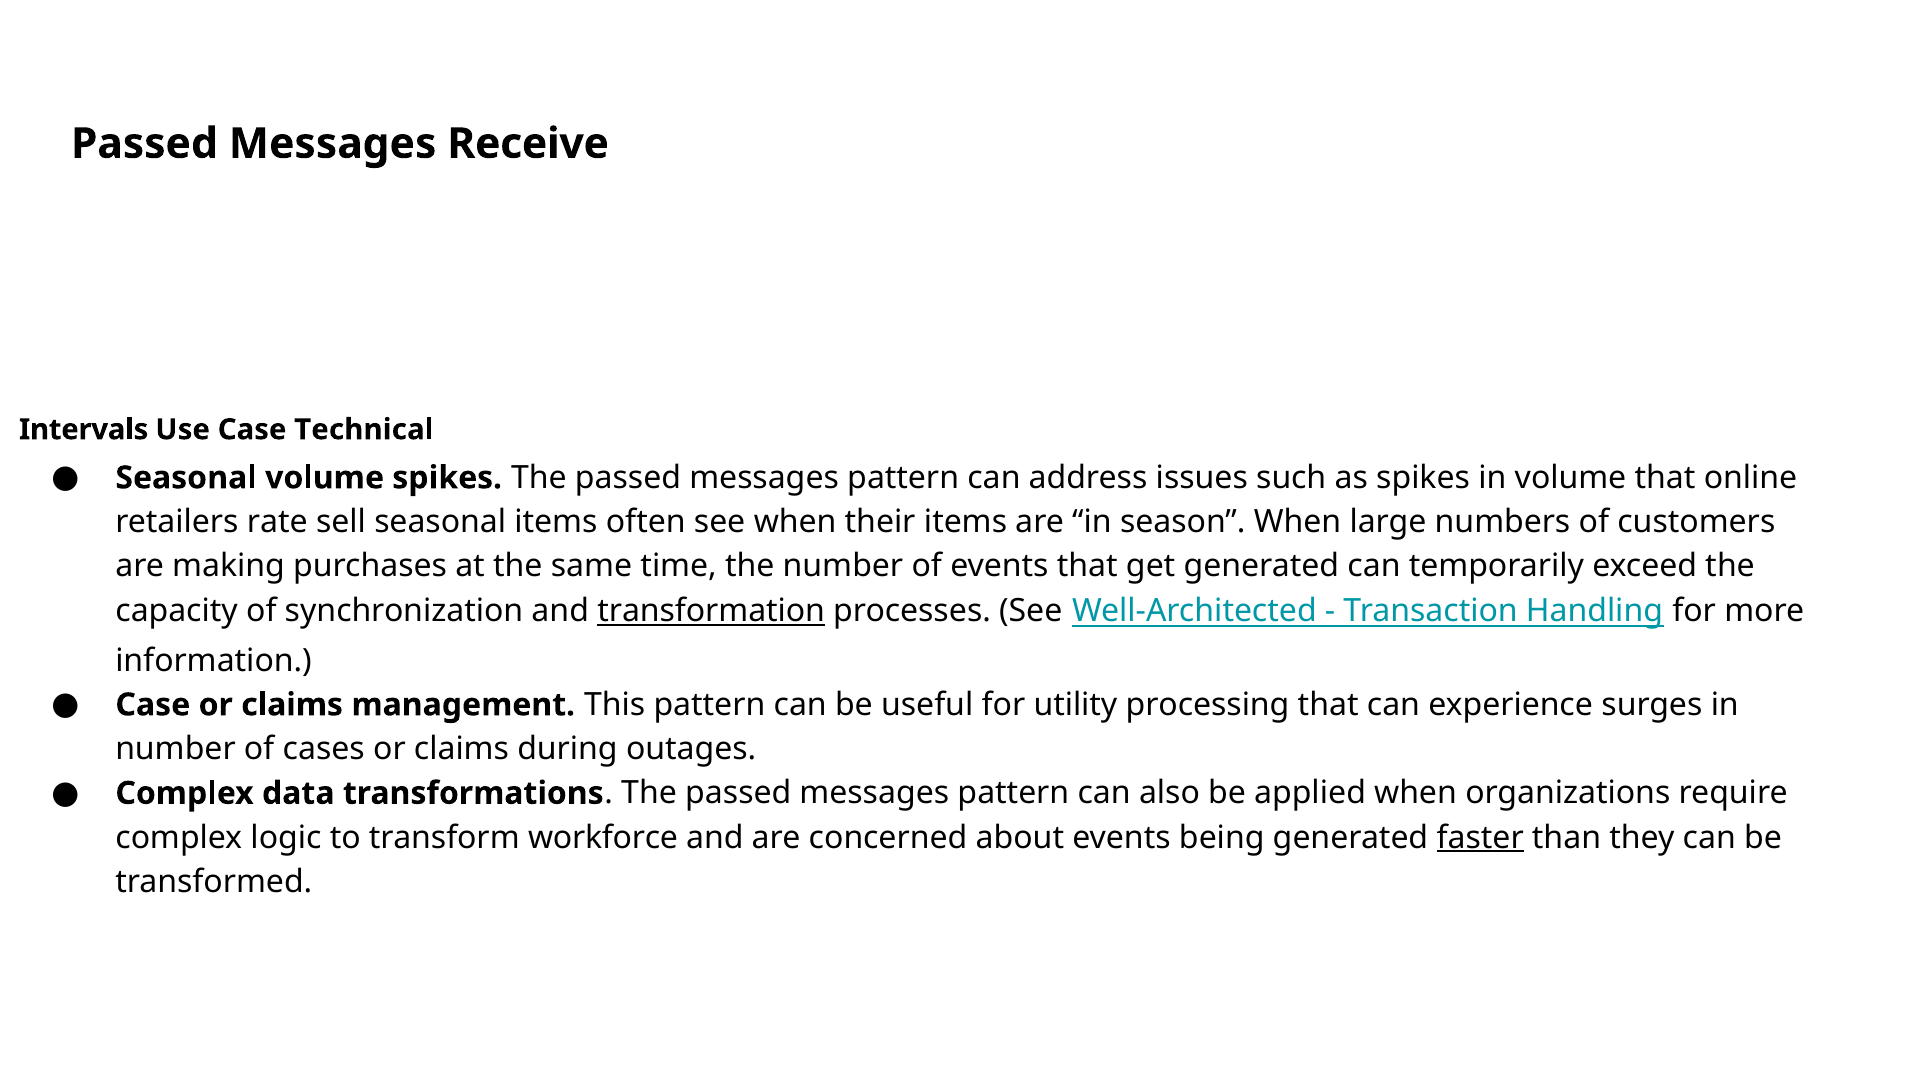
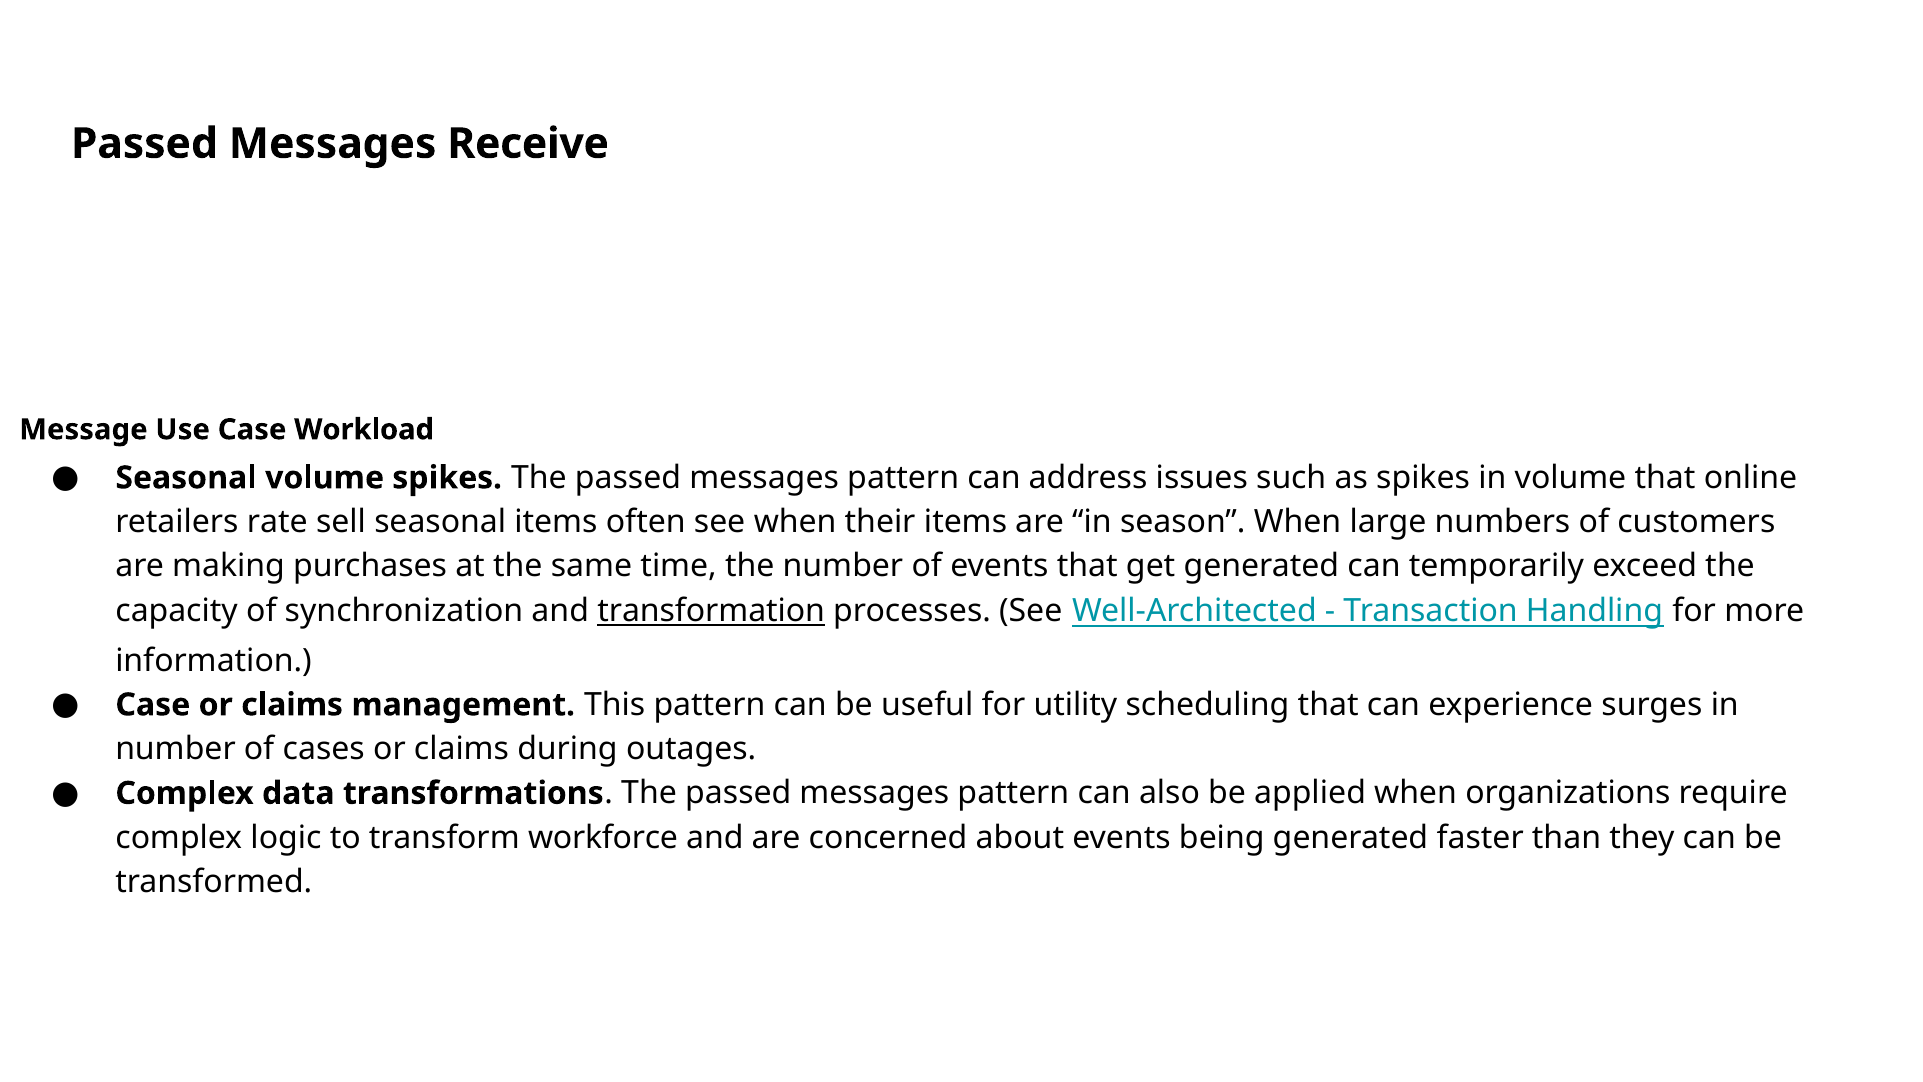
Intervals: Intervals -> Message
Technical: Technical -> Workload
processing: processing -> scheduling
faster underline: present -> none
